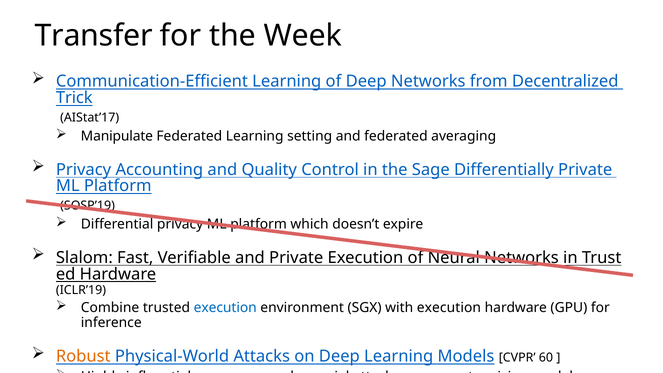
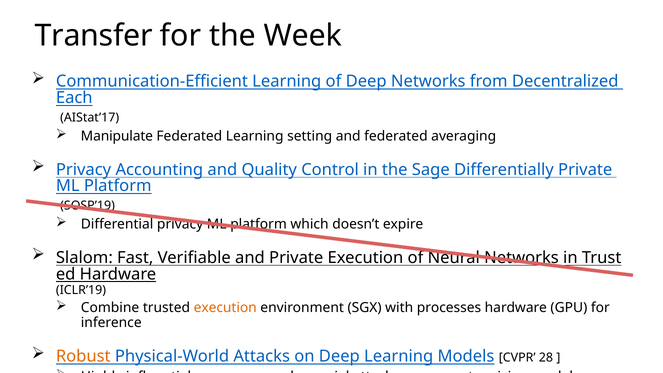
Trick: Trick -> Each
execution at (225, 308) colour: blue -> orange
with execution: execution -> processes
60: 60 -> 28
